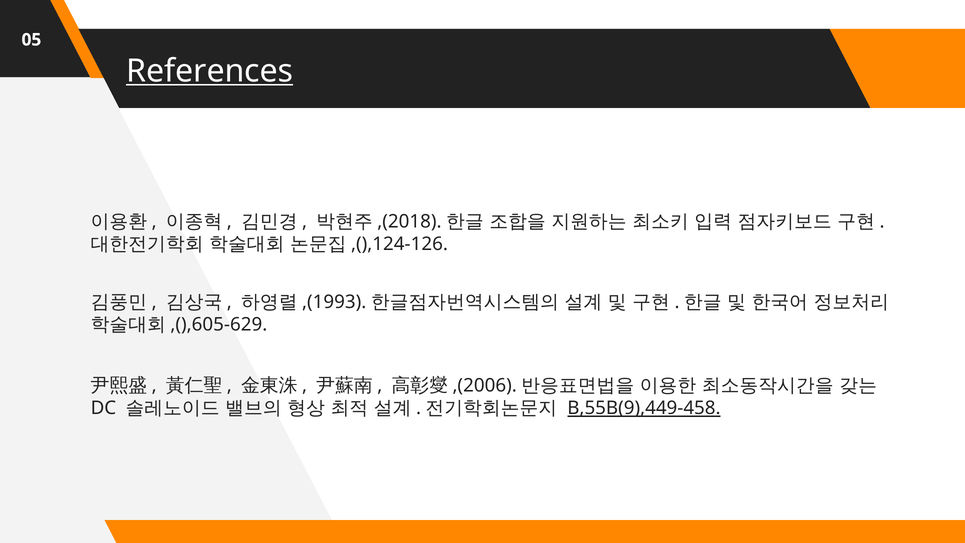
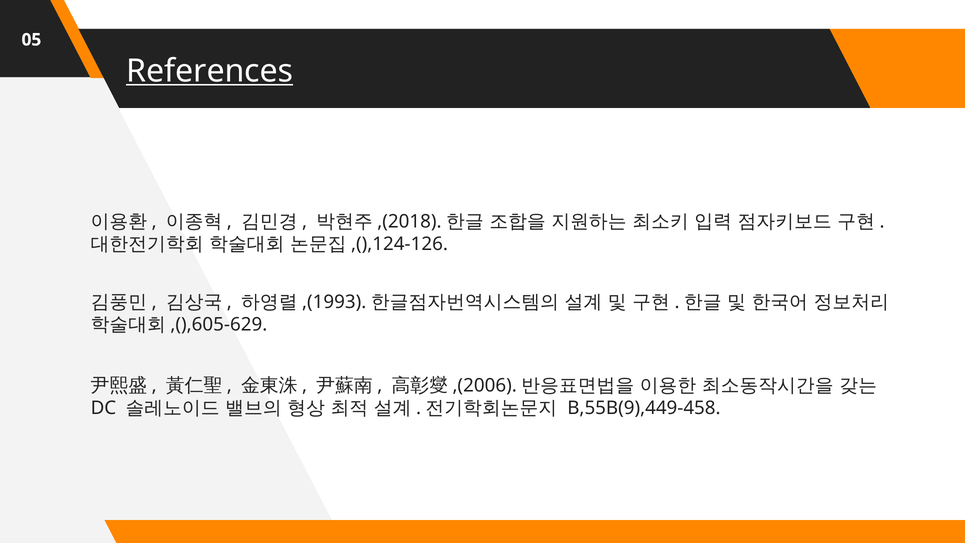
B,55B(9),449-458 underline: present -> none
